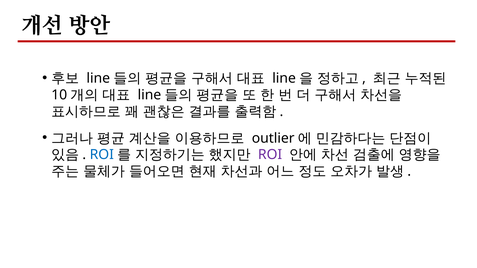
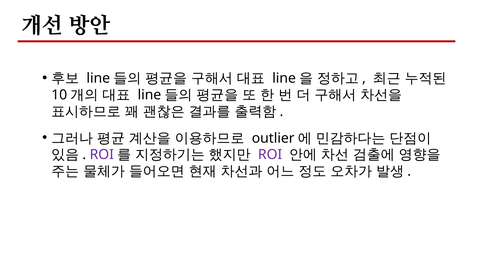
ROI at (102, 155) colour: blue -> purple
